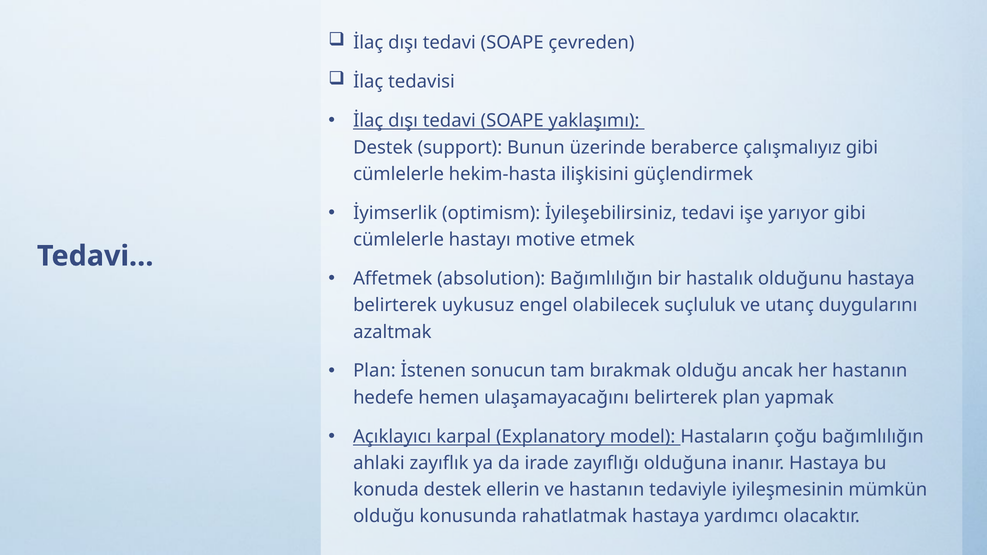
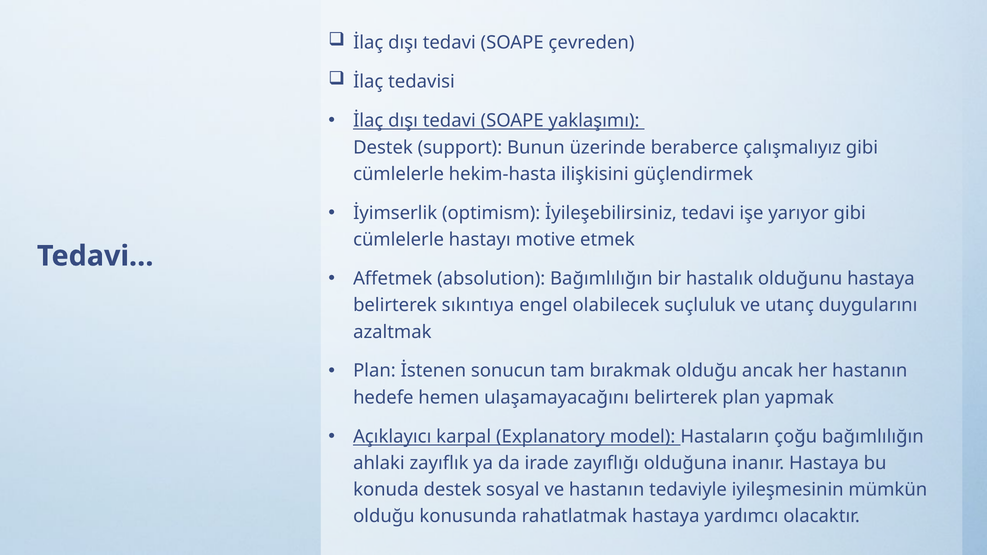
uykusuz: uykusuz -> sıkıntıya
ellerin: ellerin -> sosyal
